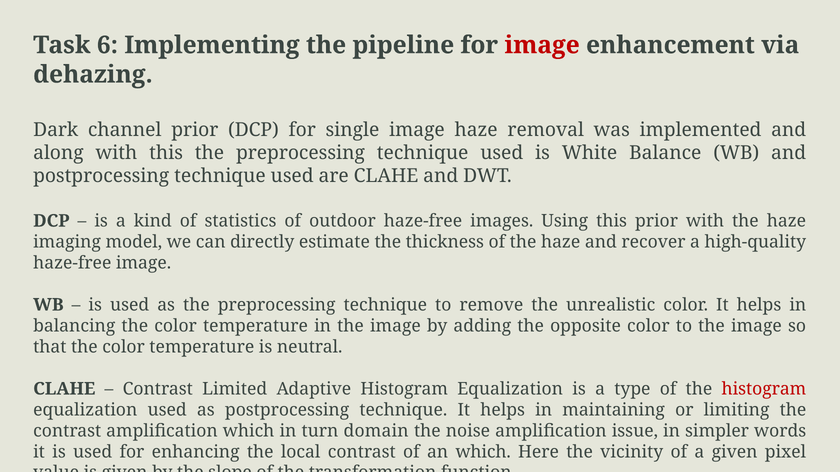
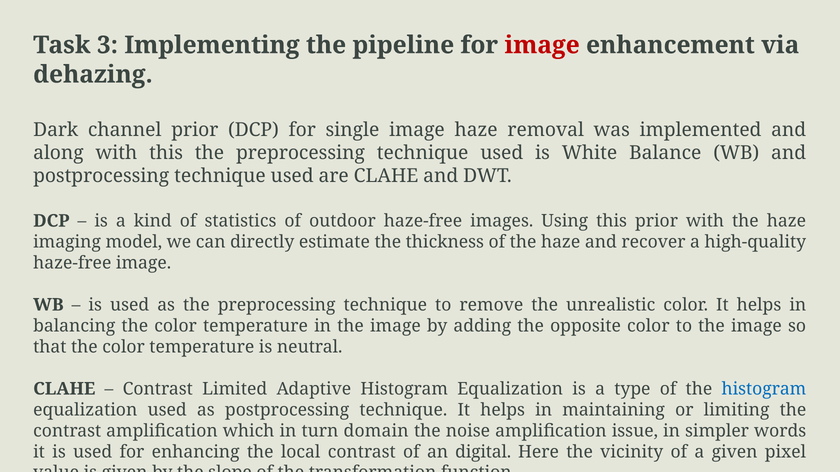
6: 6 -> 3
histogram at (764, 389) colour: red -> blue
an which: which -> digital
